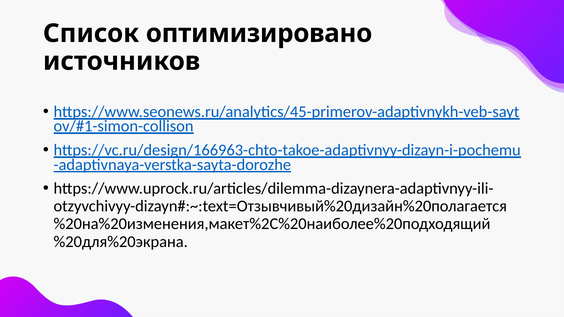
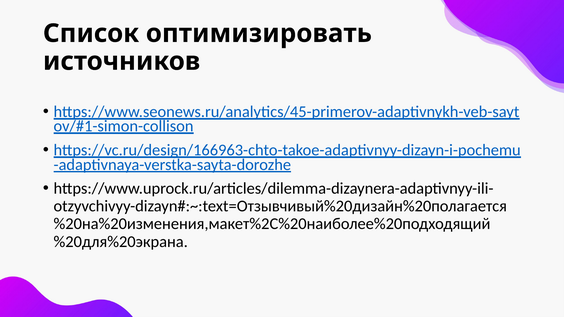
оптимизировано: оптимизировано -> оптимизировать
